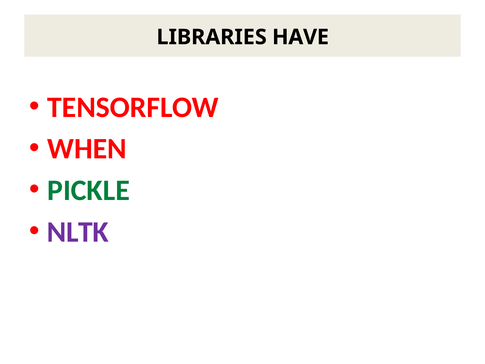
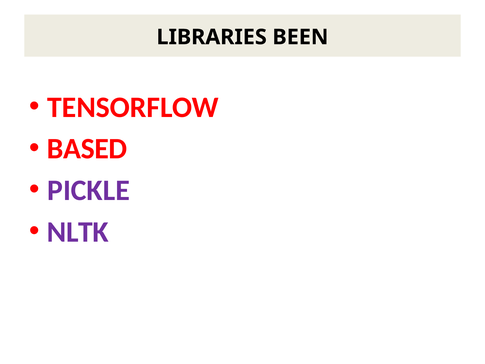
HAVE: HAVE -> BEEN
WHEN: WHEN -> BASED
PICKLE colour: green -> purple
